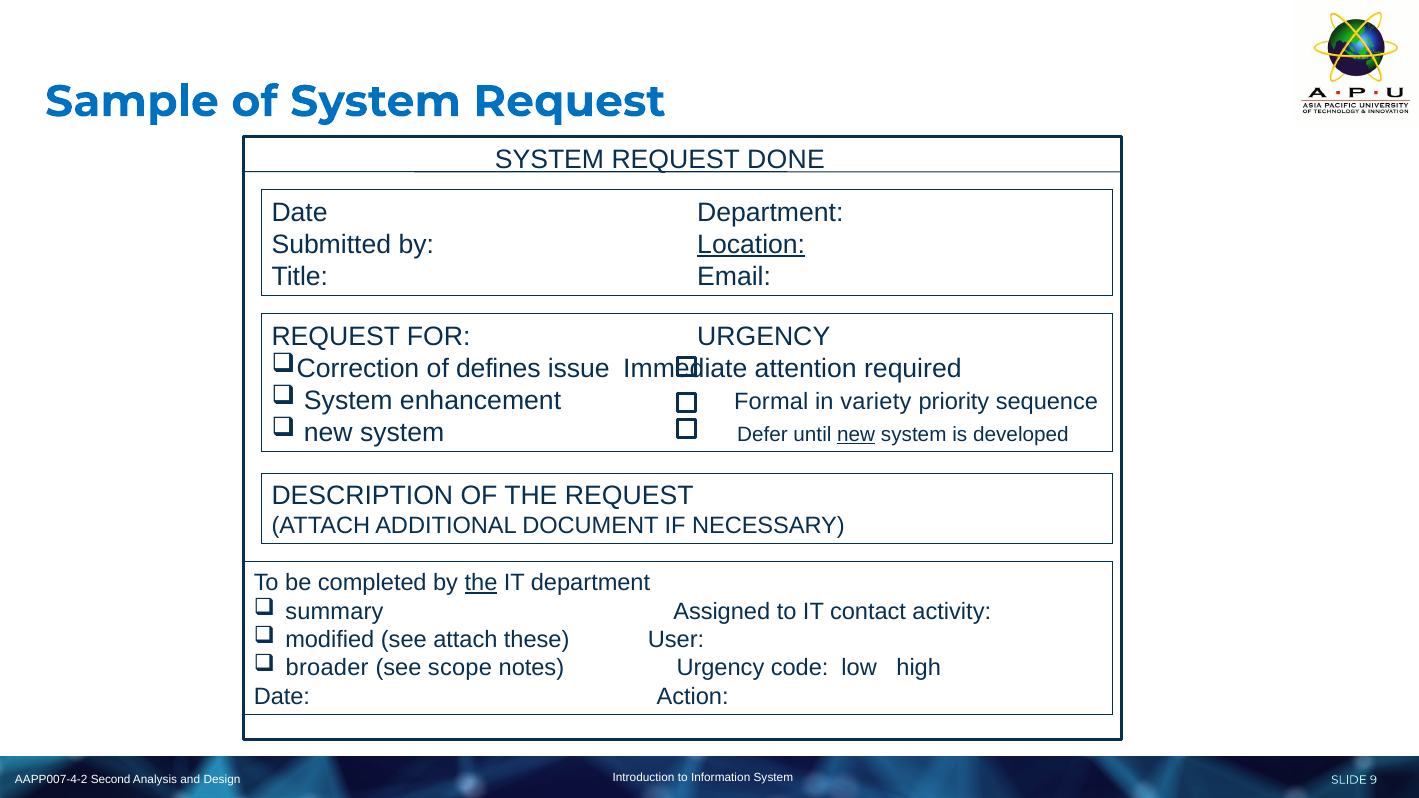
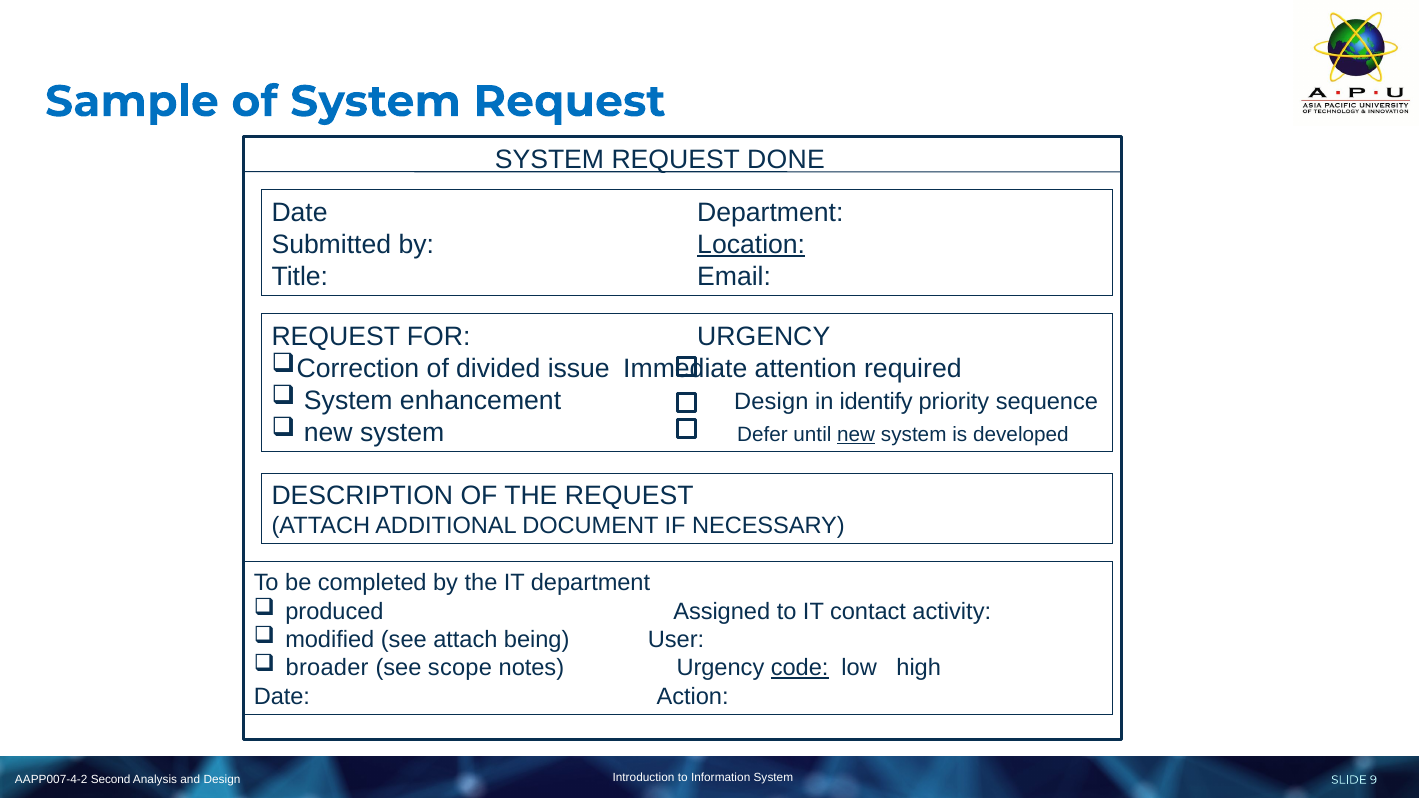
defines: defines -> divided
enhancement Formal: Formal -> Design
variety: variety -> identify
the at (481, 583) underline: present -> none
summary: summary -> produced
these: these -> being
code underline: none -> present
